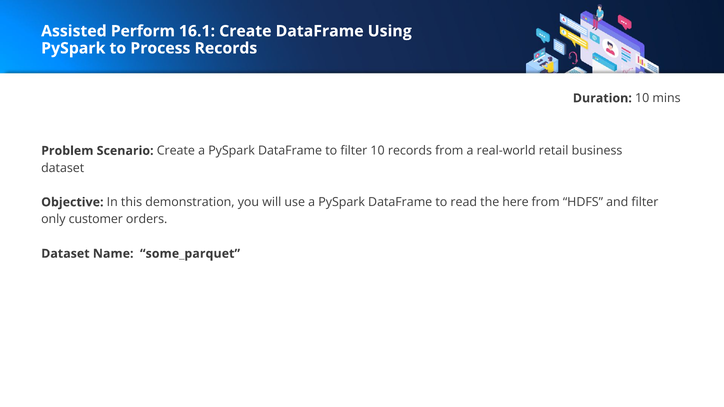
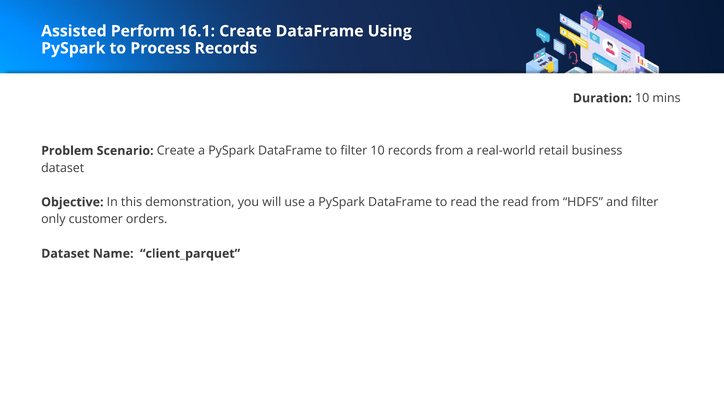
the here: here -> read
some_parquet: some_parquet -> client_parquet
